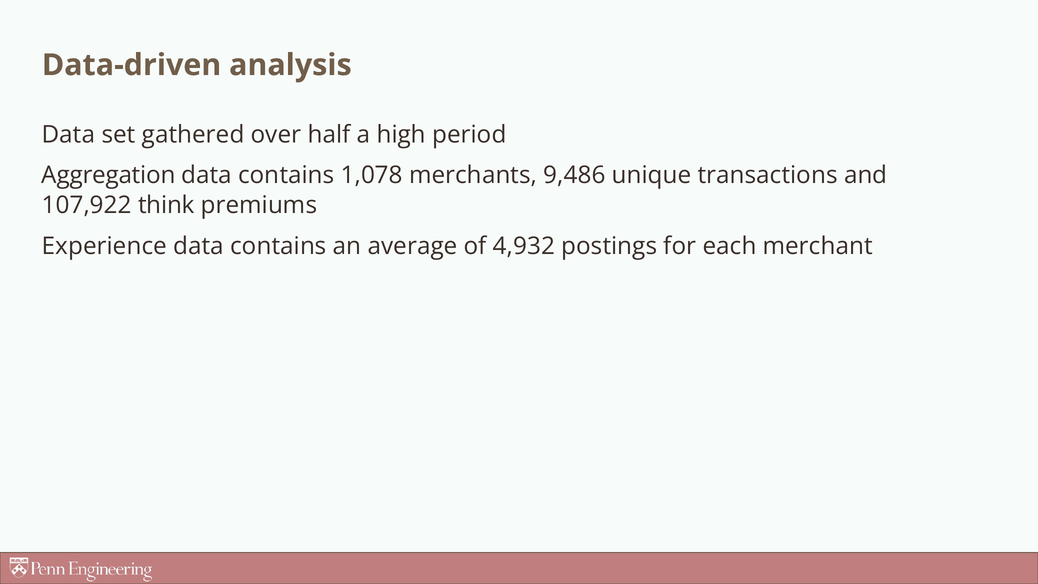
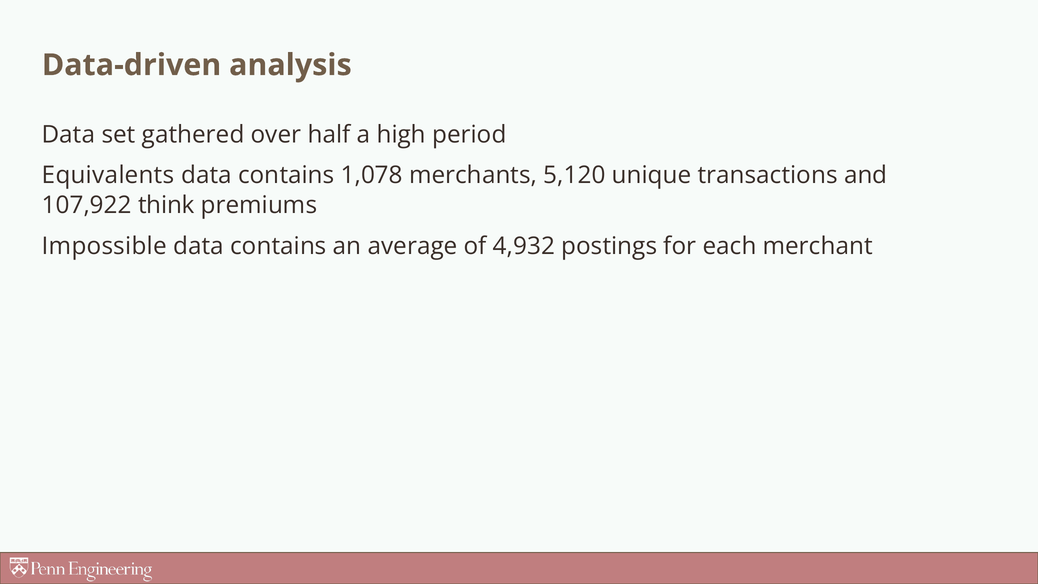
Aggregation: Aggregation -> Equivalents
9,486: 9,486 -> 5,120
Experience: Experience -> Impossible
